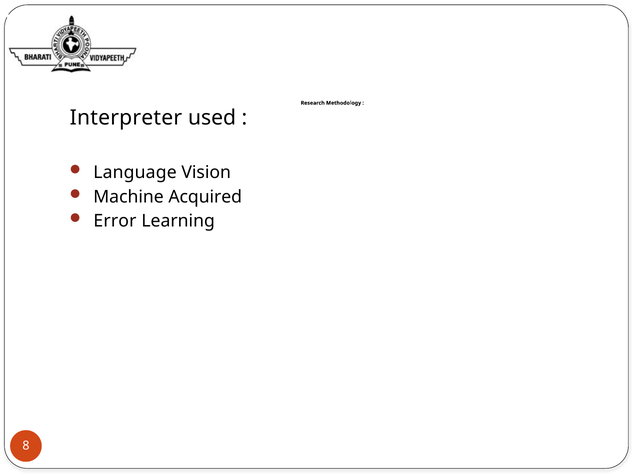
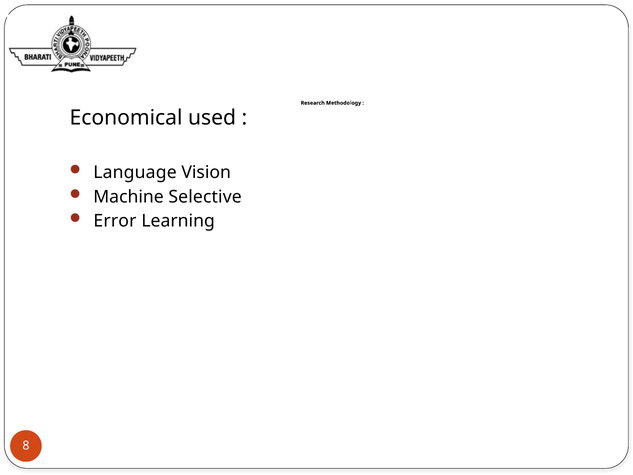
Interpreter: Interpreter -> Economical
Acquired: Acquired -> Selective
